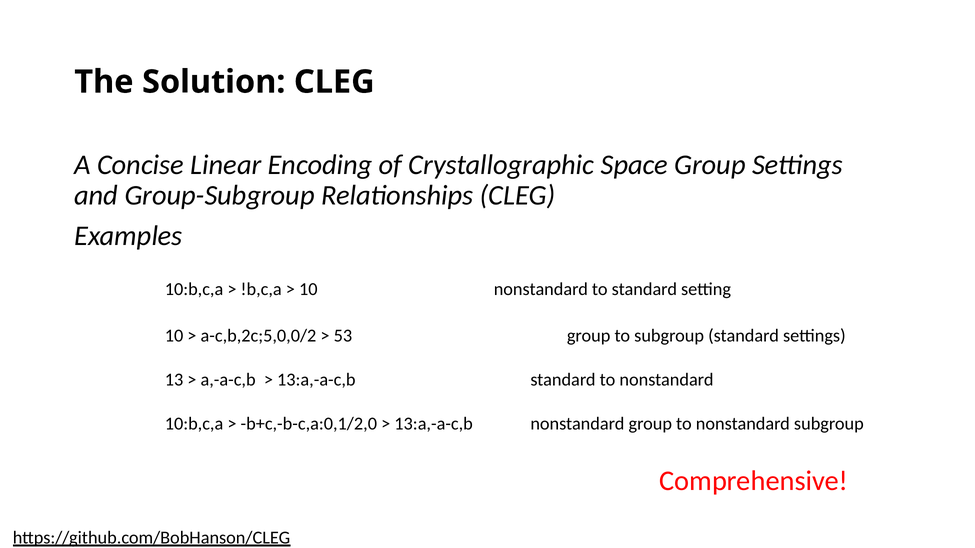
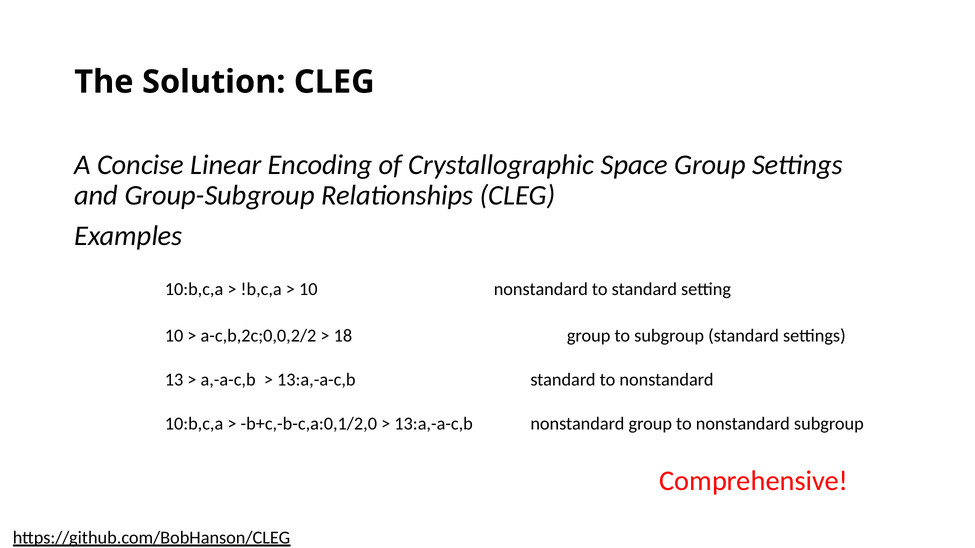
a-c,b,2c;5,0,0/2: a-c,b,2c;5,0,0/2 -> a-c,b,2c;0,0,2/2
53: 53 -> 18
